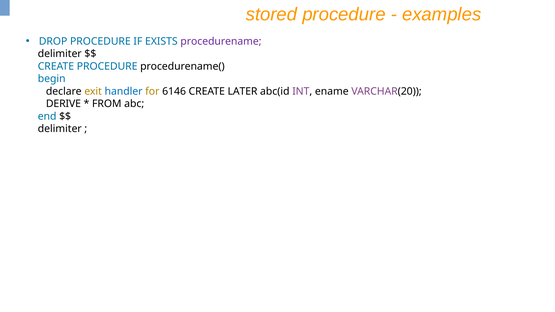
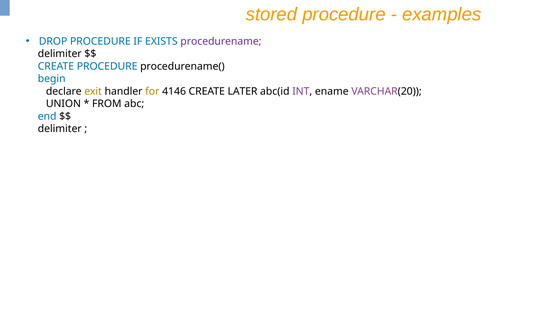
handler colour: blue -> black
6146: 6146 -> 4146
DERIVE: DERIVE -> UNION
